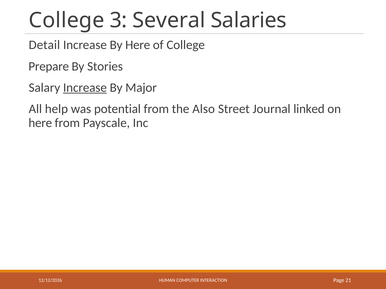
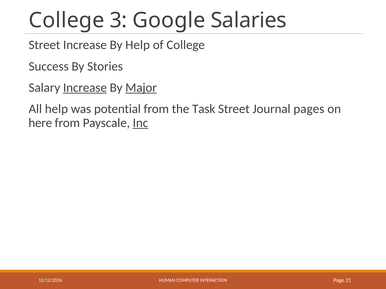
Several: Several -> Google
Detail at (44, 45): Detail -> Street
By Here: Here -> Help
Prepare: Prepare -> Success
Major underline: none -> present
Also: Also -> Task
linked: linked -> pages
Inc underline: none -> present
